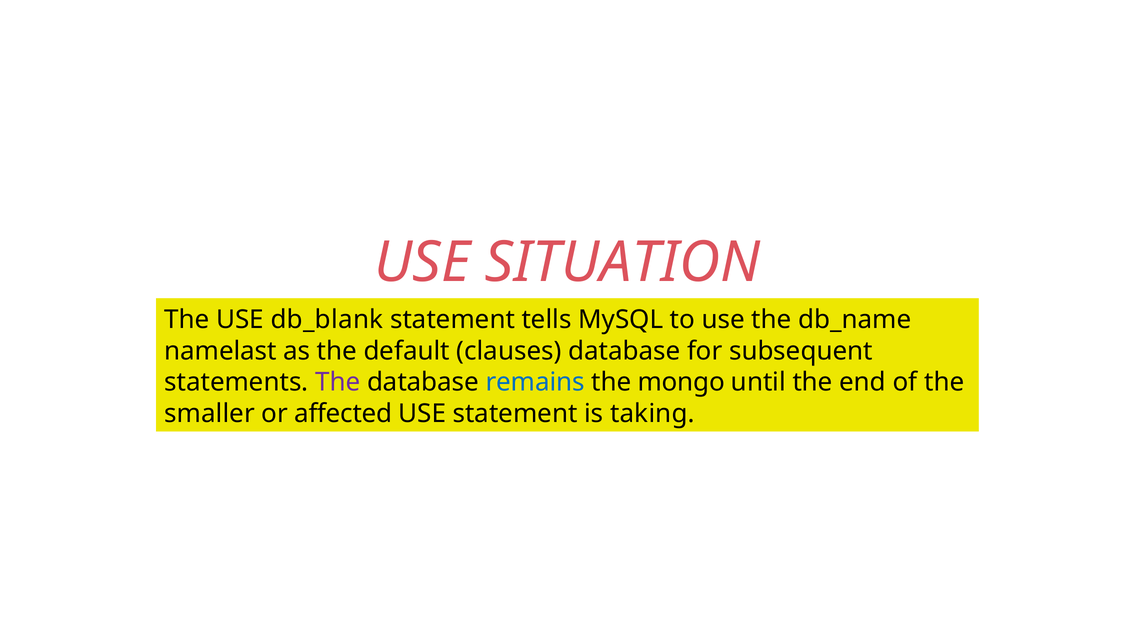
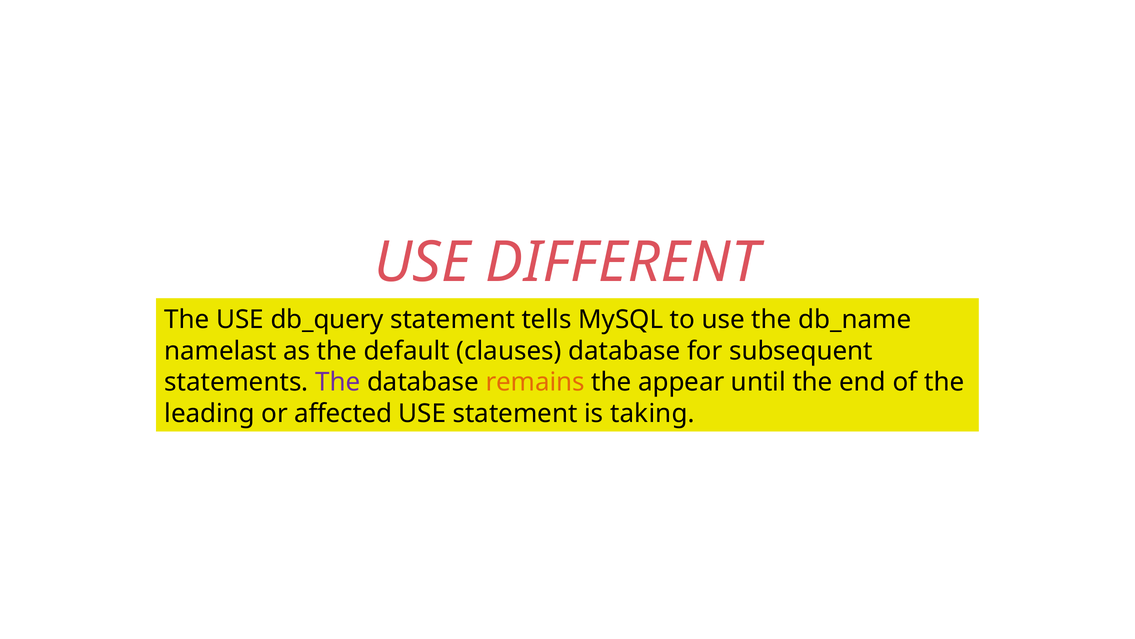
SITUATION: SITUATION -> DIFFERENT
db_blank: db_blank -> db_query
remains colour: blue -> orange
mongo: mongo -> appear
smaller: smaller -> leading
